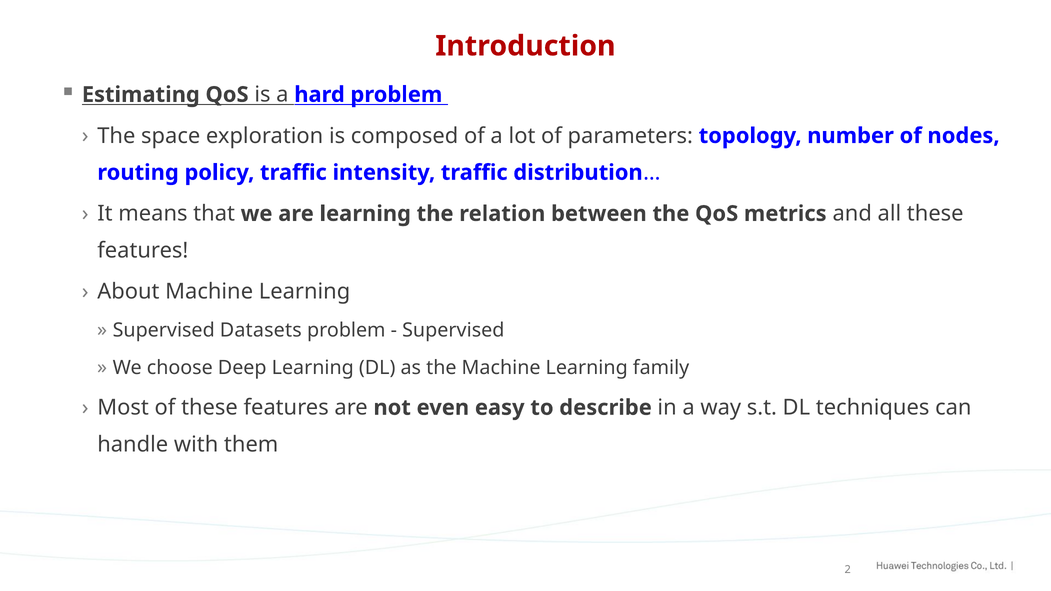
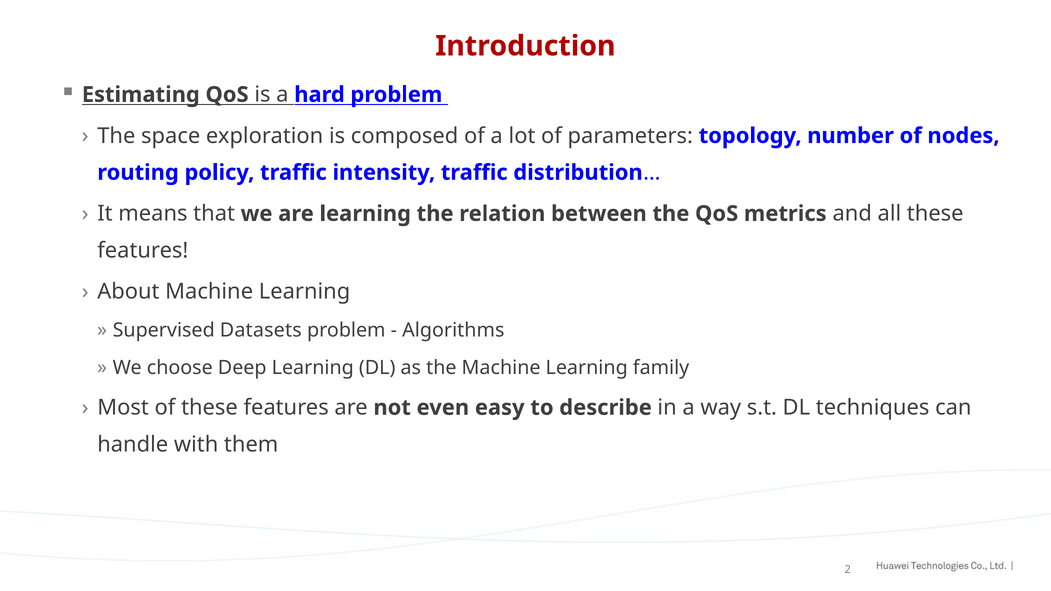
Supervised at (453, 330): Supervised -> Algorithms
